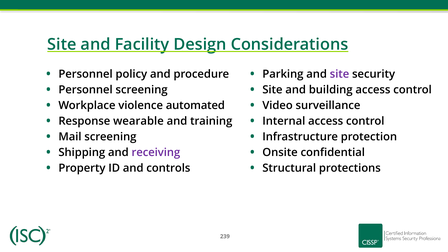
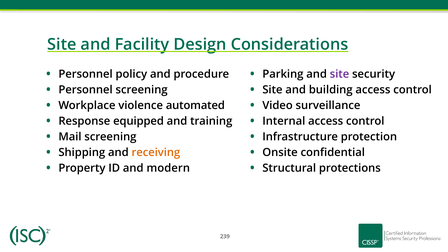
wearable: wearable -> equipped
receiving colour: purple -> orange
controls: controls -> modern
